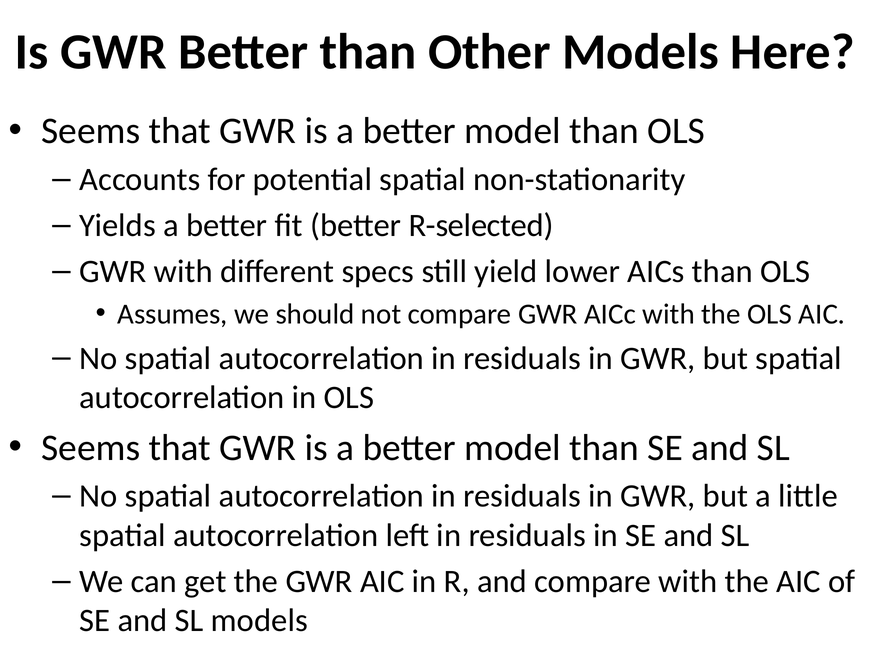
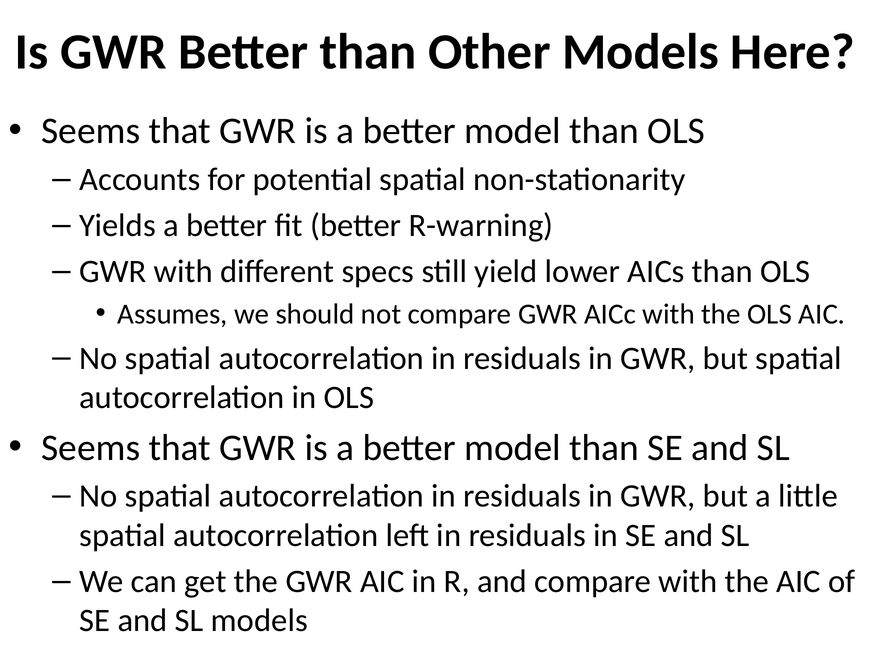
R-selected: R-selected -> R-warning
